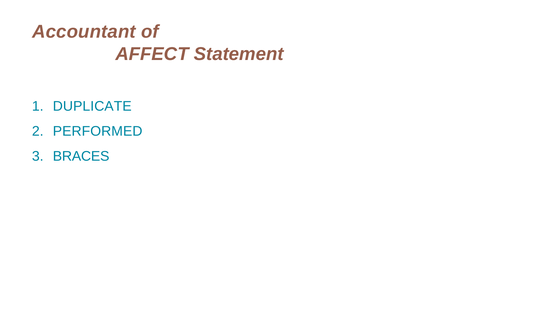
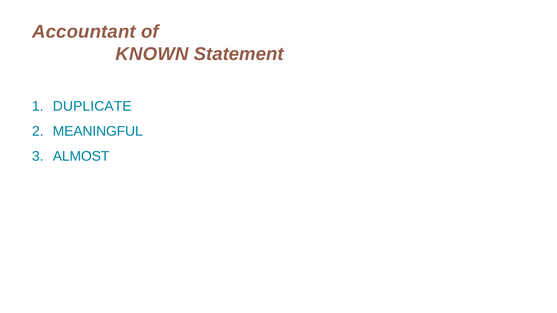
AFFECT: AFFECT -> KNOWN
PERFORMED: PERFORMED -> MEANINGFUL
BRACES: BRACES -> ALMOST
